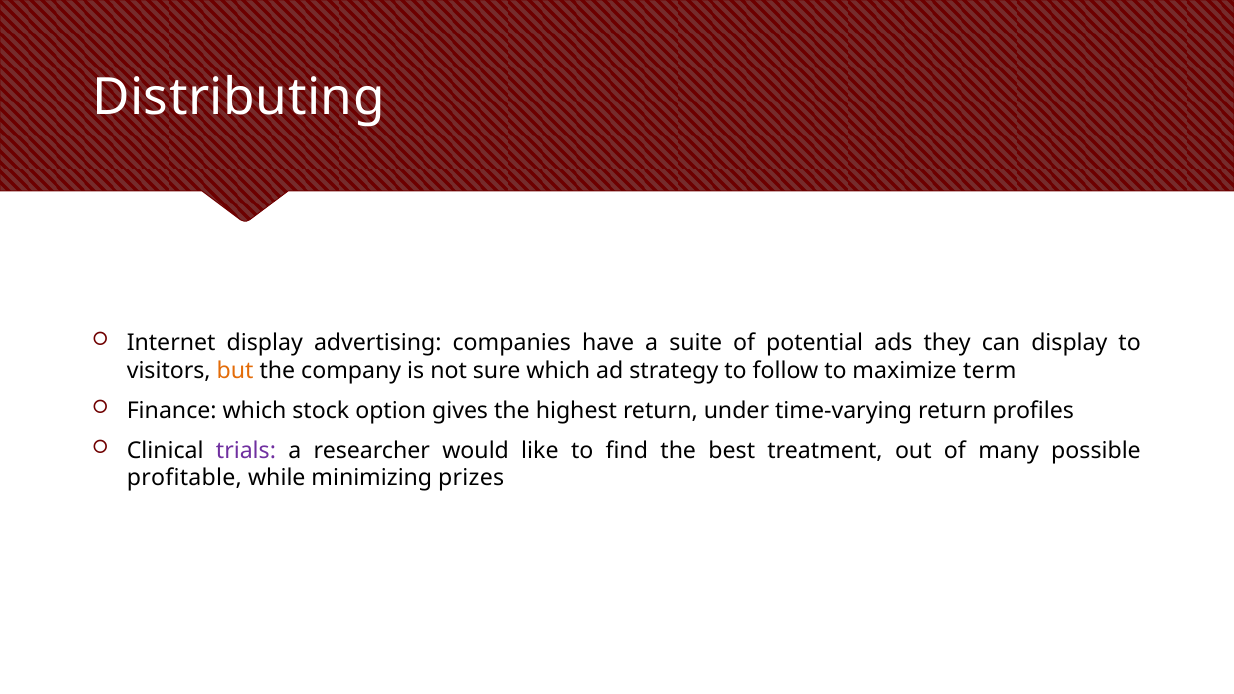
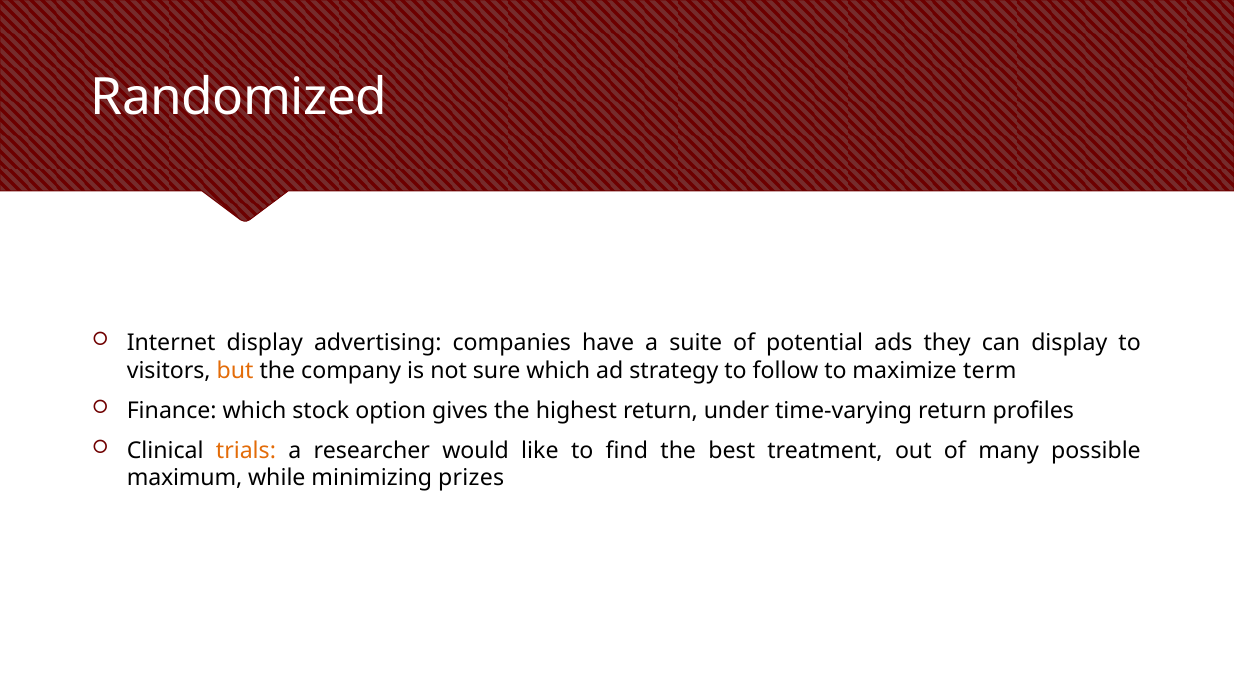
Distributing: Distributing -> Randomized
trials colour: purple -> orange
profitable: profitable -> maximum
